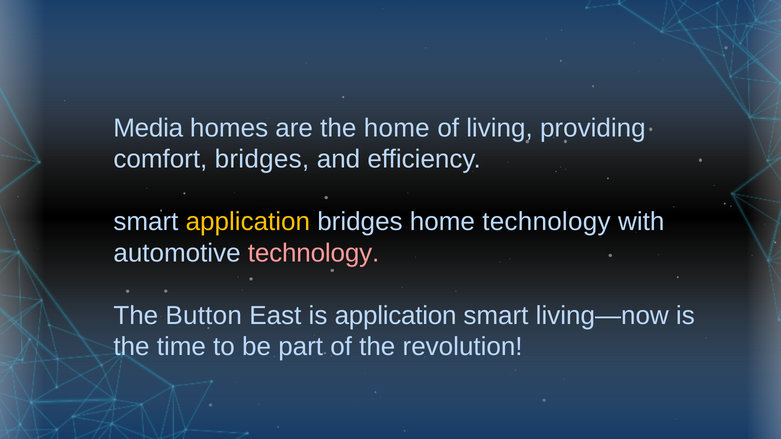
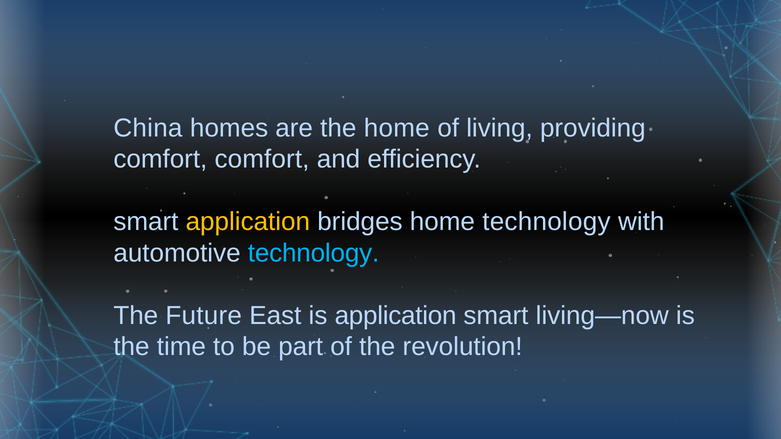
Media: Media -> China
comfort bridges: bridges -> comfort
technology at (314, 253) colour: pink -> light blue
Button: Button -> Future
